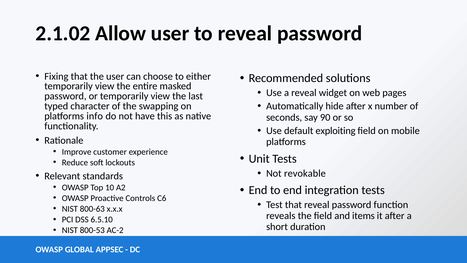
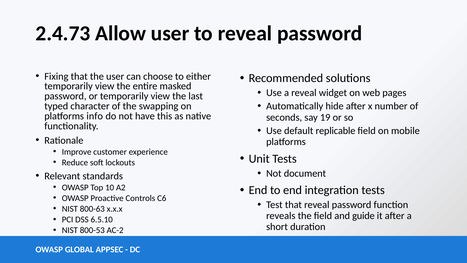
2.1.02: 2.1.02 -> 2.4.73
90: 90 -> 19
exploiting: exploiting -> replicable
revokable: revokable -> document
items: items -> guide
